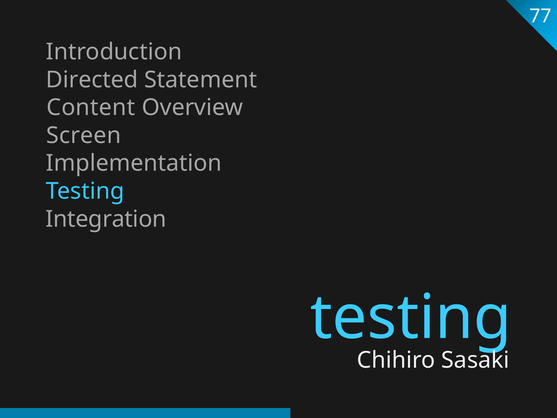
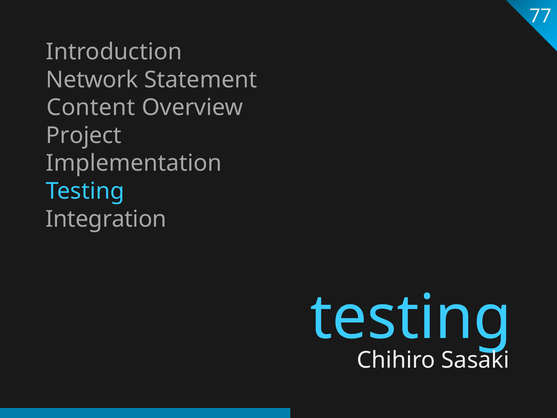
Directed: Directed -> Network
Screen: Screen -> Project
